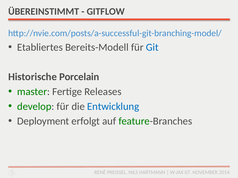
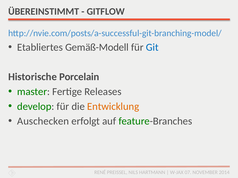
Bereits-Modell: Bereits-Modell -> Gemäß-Modell
Entwicklung colour: blue -> orange
Deployment: Deployment -> Auschecken
